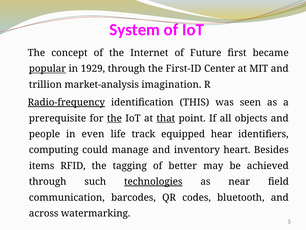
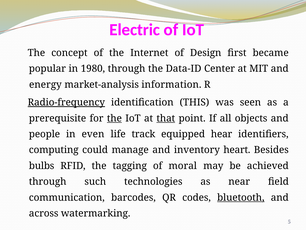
System: System -> Electric
Future: Future -> Design
popular underline: present -> none
1929: 1929 -> 1980
First-ID: First-ID -> Data-ID
trillion: trillion -> energy
imagination: imagination -> information
items: items -> bulbs
better: better -> moral
technologies underline: present -> none
bluetooth underline: none -> present
